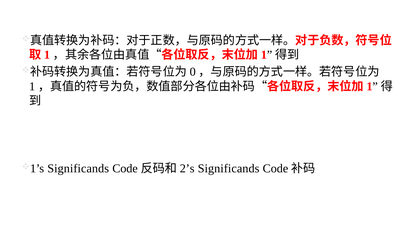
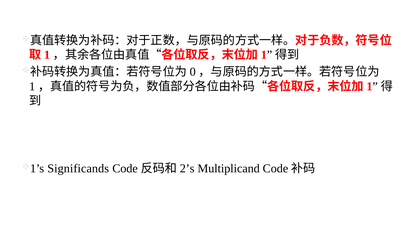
Significands at (229, 169): Significands -> Multiplicand
